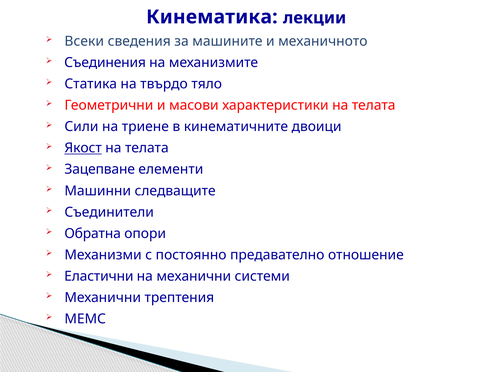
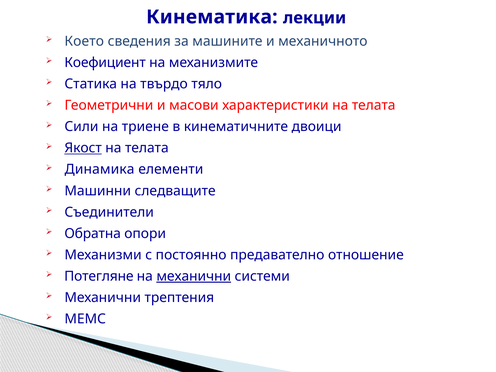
Всеки: Всеки -> Което
Съединения: Съединения -> Коефициент
Зацепване: Зацепване -> Динамика
Еластични: Еластични -> Потегляне
механични at (194, 276) underline: none -> present
